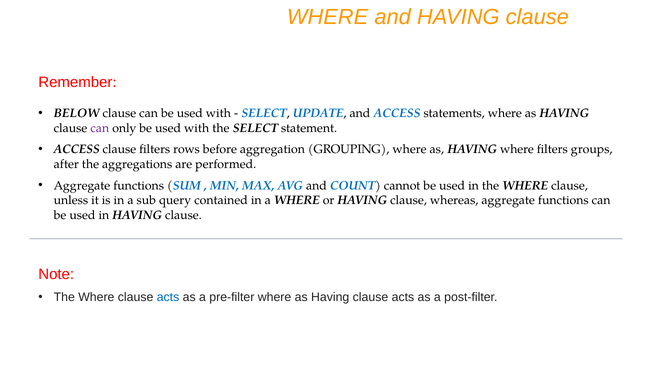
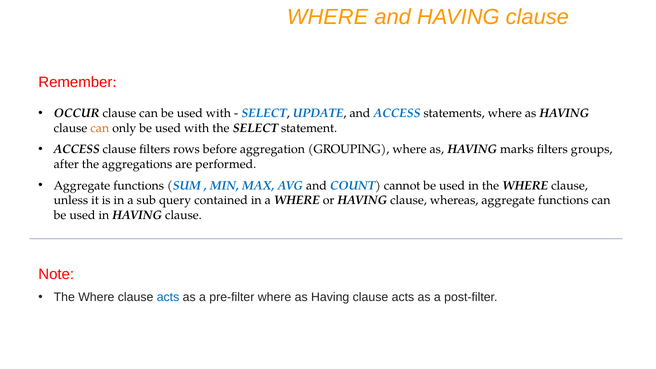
BELOW: BELOW -> OCCUR
can at (100, 128) colour: purple -> orange
HAVING where: where -> marks
